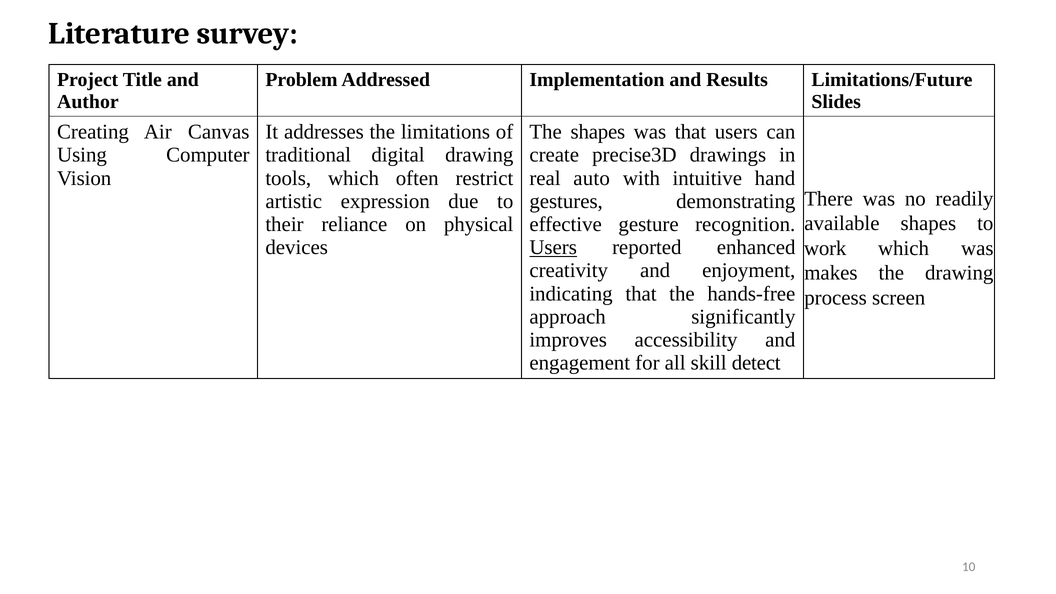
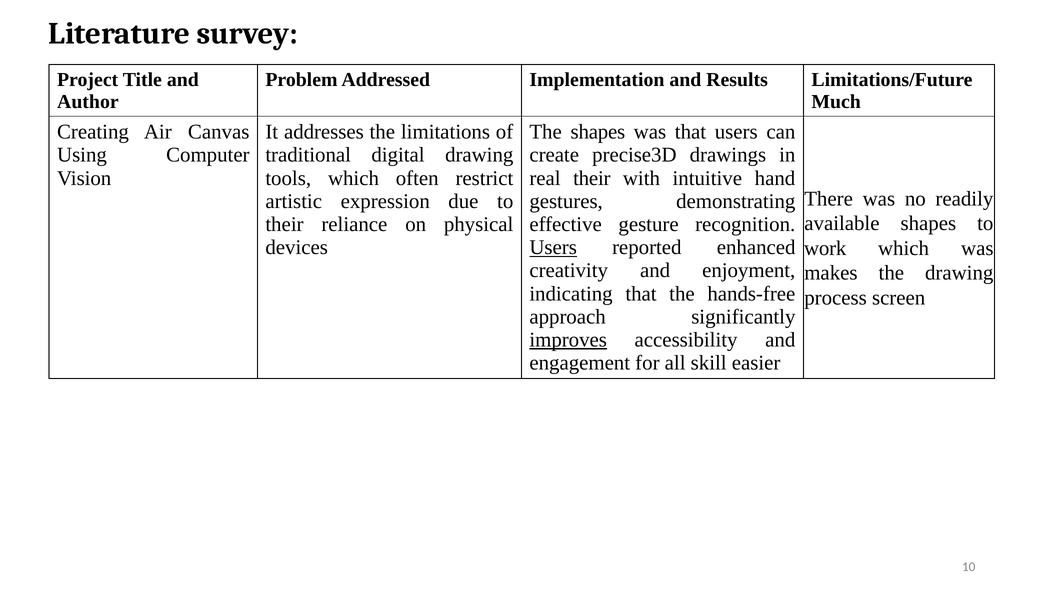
Slides: Slides -> Much
real auto: auto -> their
improves underline: none -> present
detect: detect -> easier
